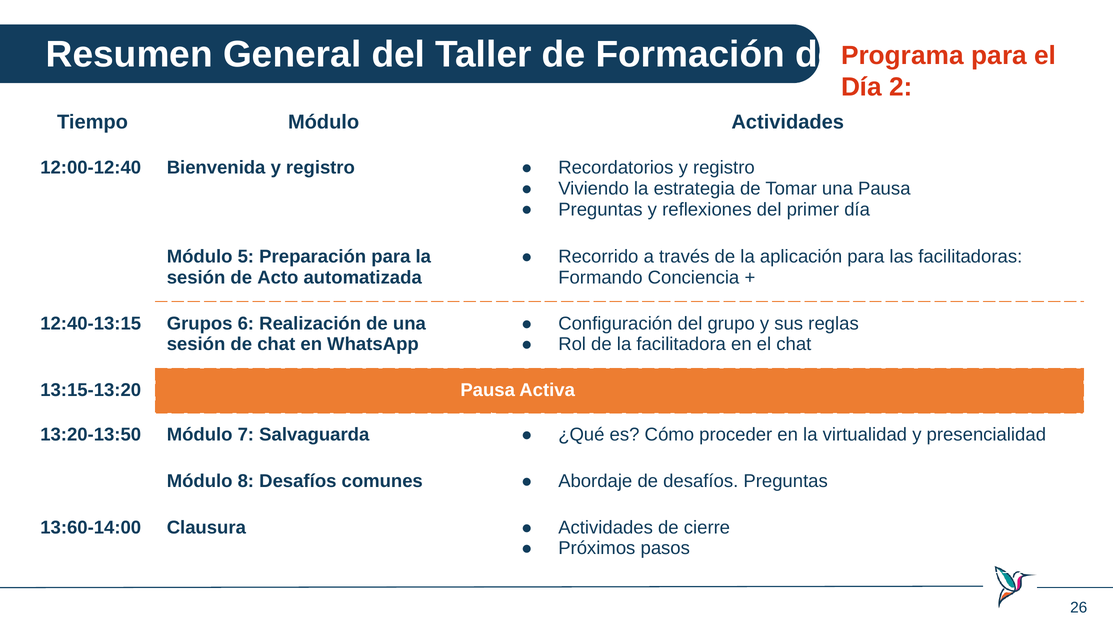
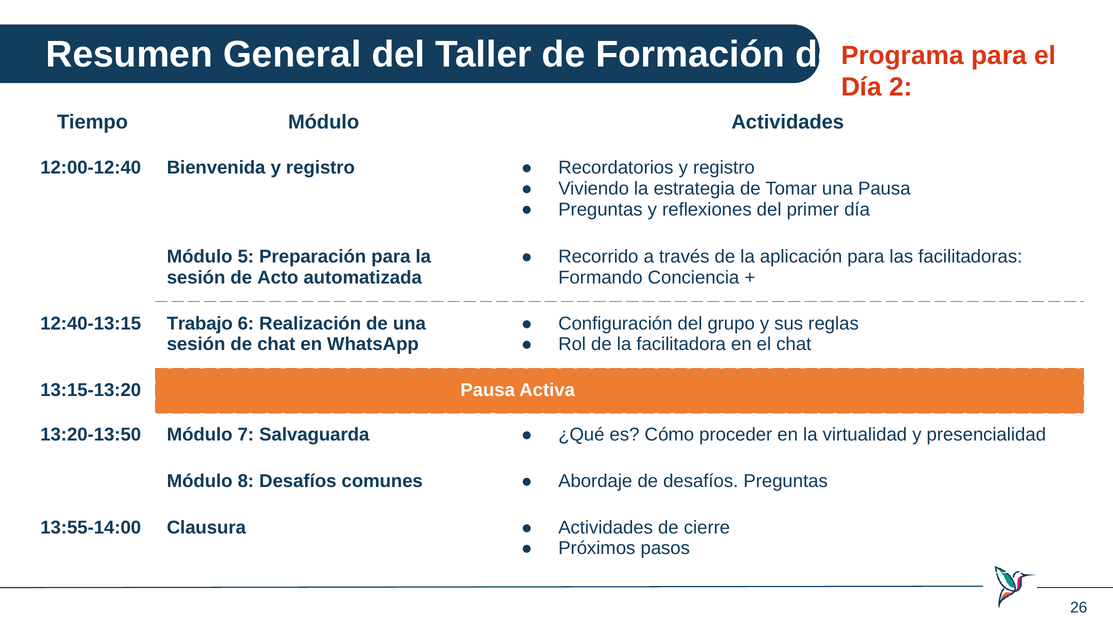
Grupos: Grupos -> Trabajo
13:60-14:00: 13:60-14:00 -> 13:55-14:00
